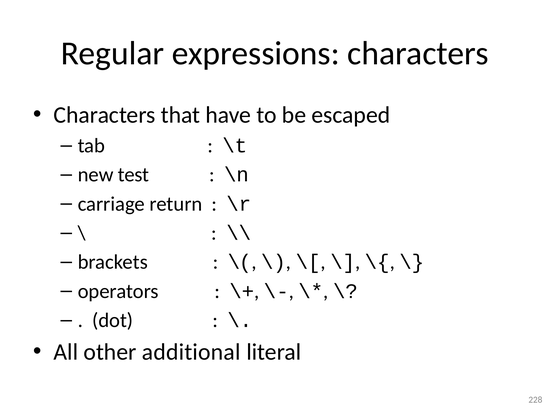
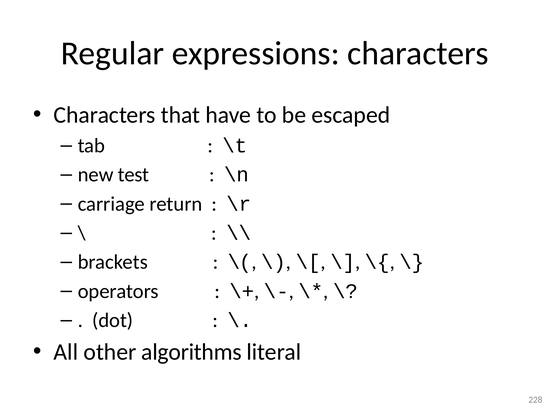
additional: additional -> algorithms
